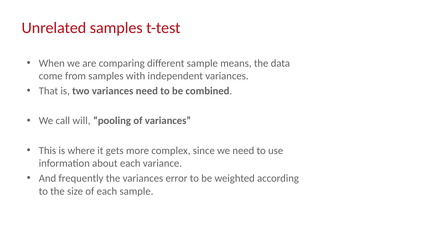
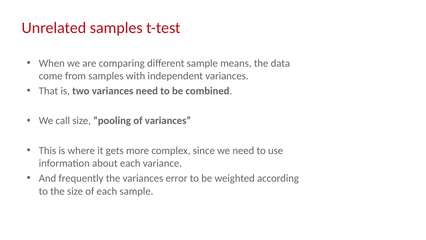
call will: will -> size
